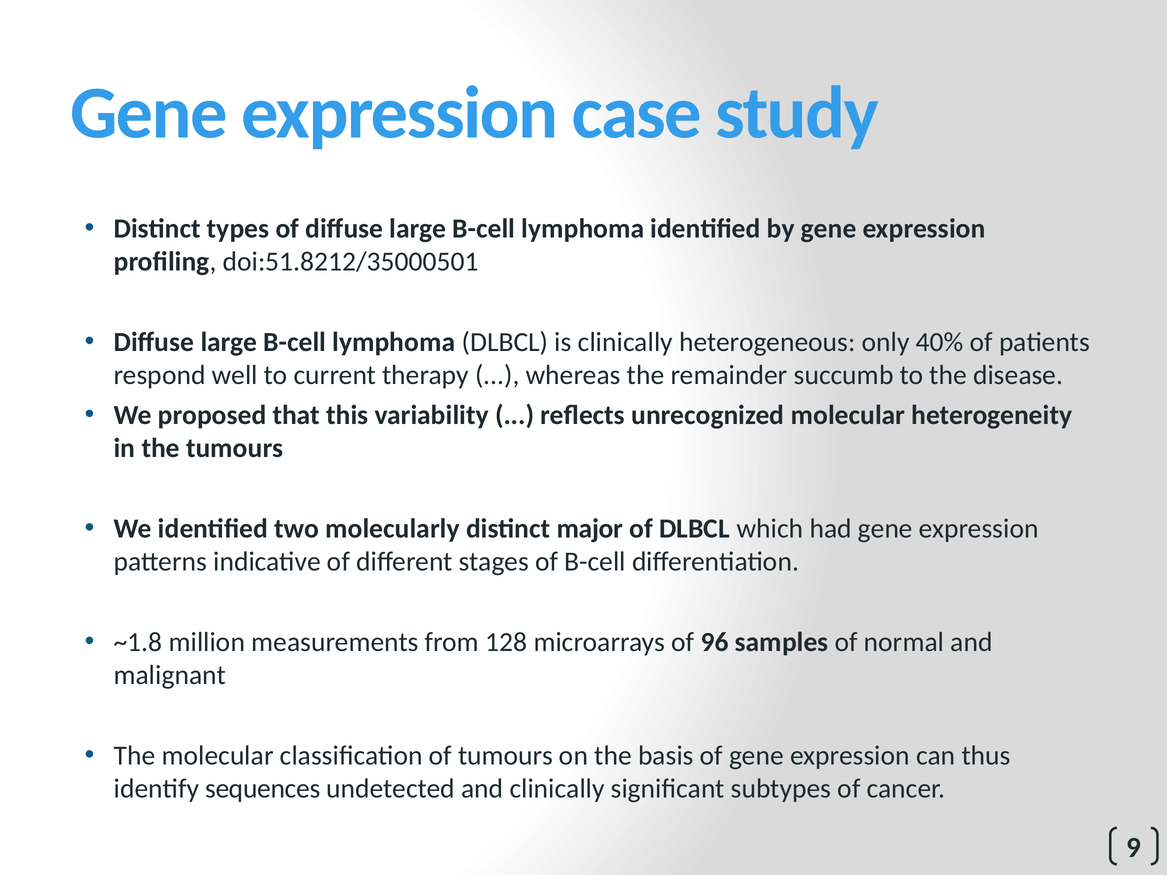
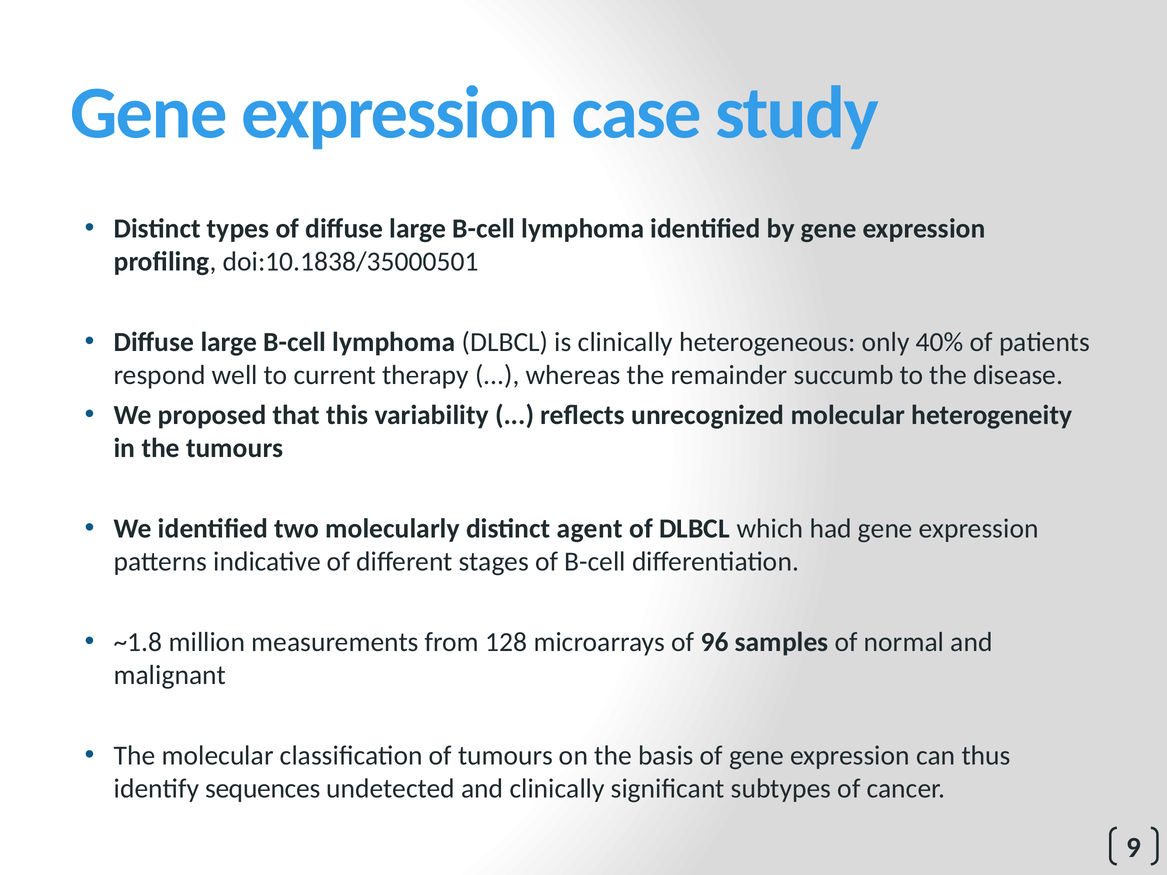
doi:51.8212/35000501: doi:51.8212/35000501 -> doi:10.1838/35000501
major: major -> agent
